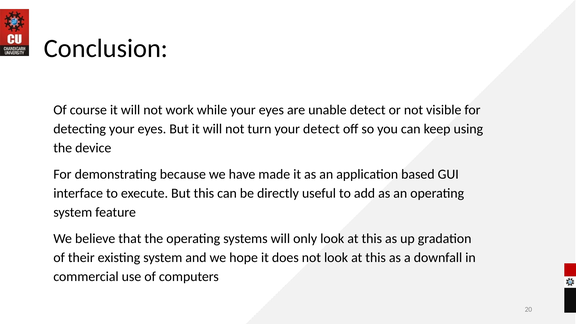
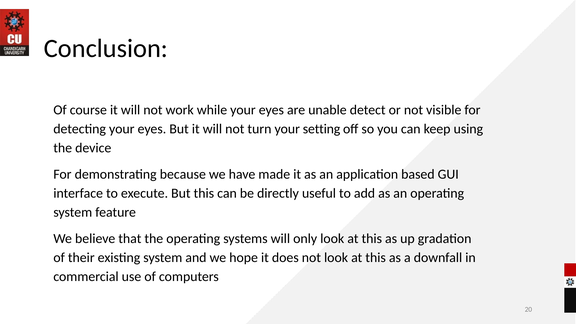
your detect: detect -> setting
